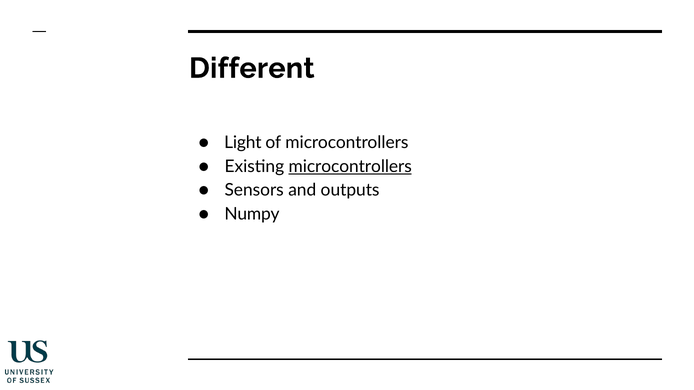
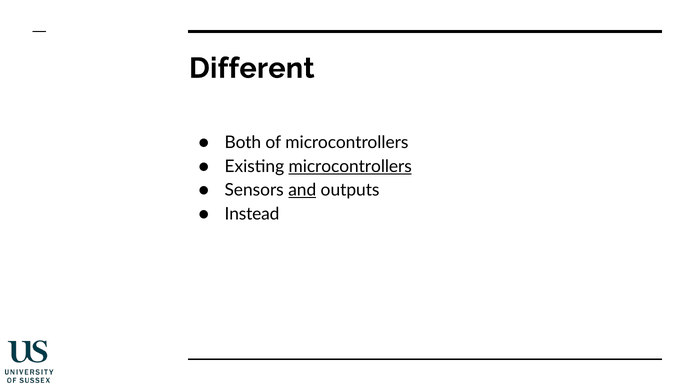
Light: Light -> Both
and underline: none -> present
Numpy: Numpy -> Instead
